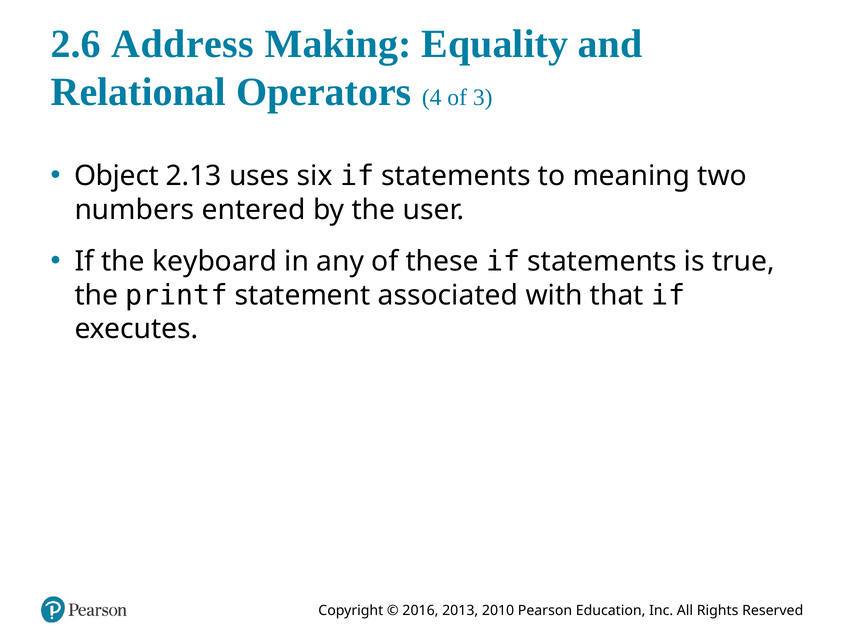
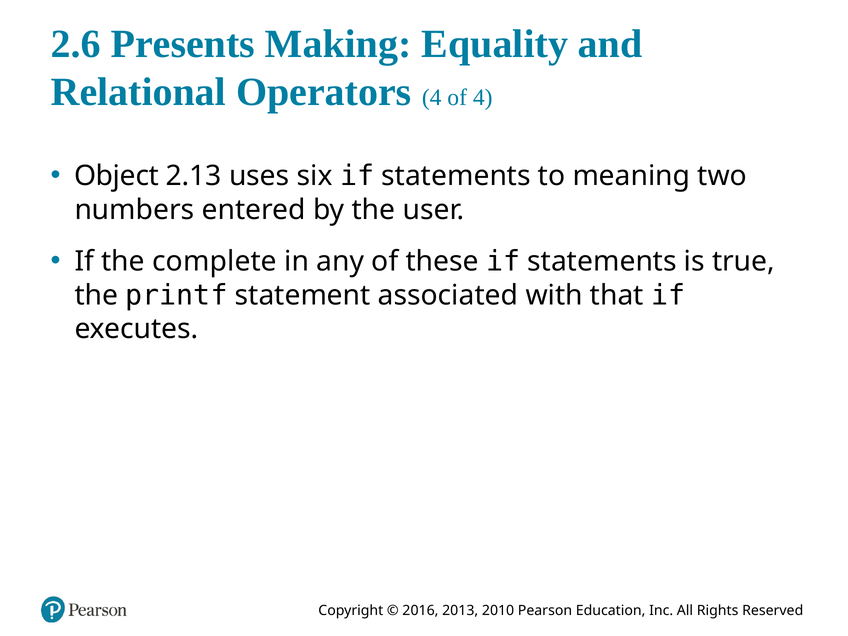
Address: Address -> Presents
of 3: 3 -> 4
keyboard: keyboard -> complete
